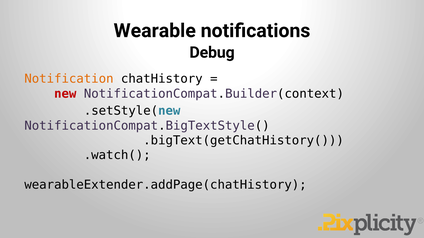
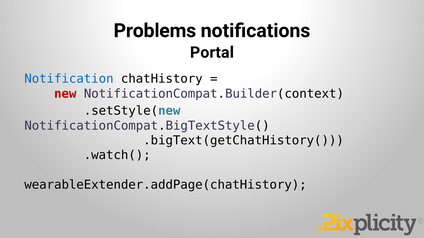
Wearable: Wearable -> Problems
Debug: Debug -> Portal
Notification colour: orange -> blue
